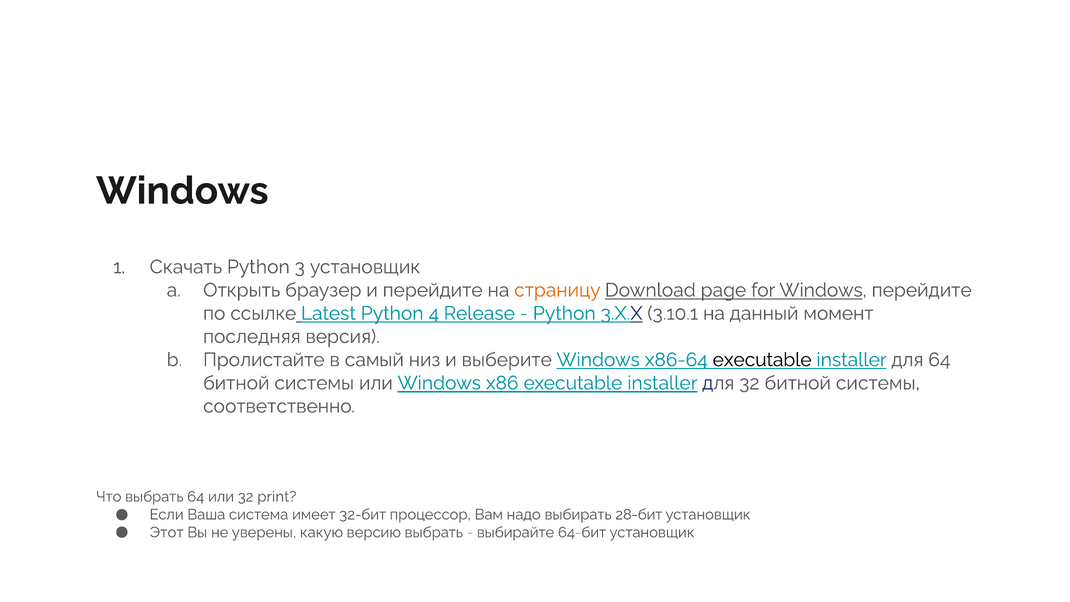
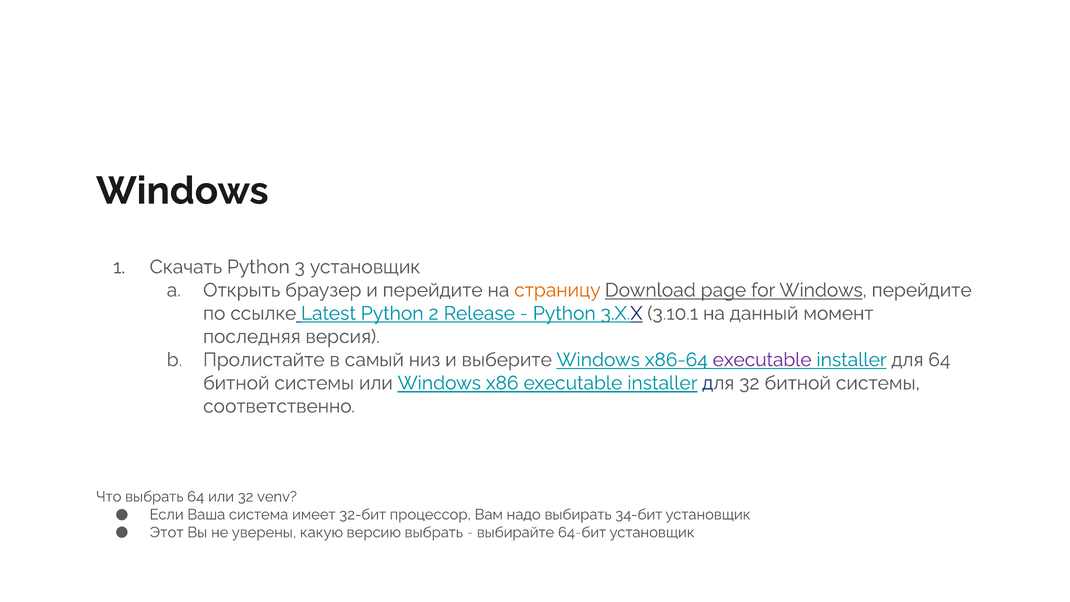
4: 4 -> 2
executable at (762, 360) colour: black -> purple
print: print -> venv
28-бит: 28-бит -> 34-бит
